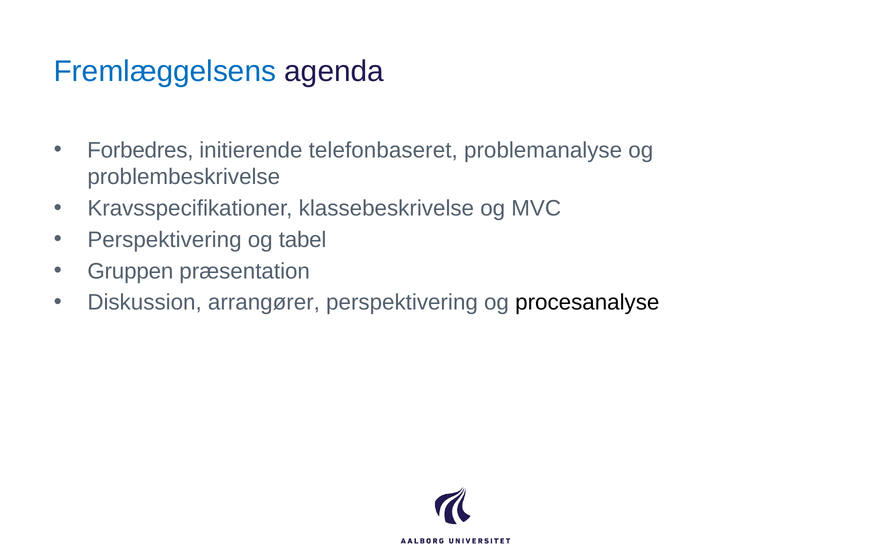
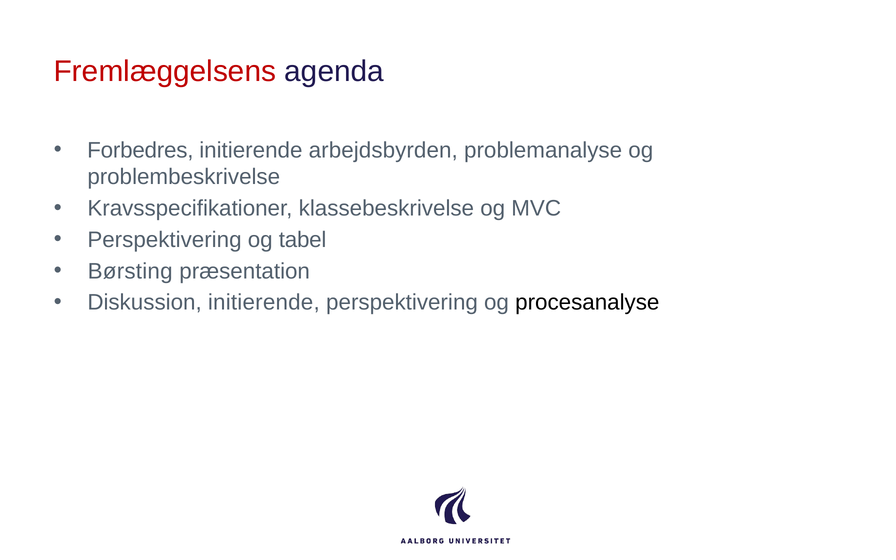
Fremlæggelsens colour: blue -> red
telefonbaseret: telefonbaseret -> arbejdsbyrden
Gruppen: Gruppen -> Børsting
Diskussion arrangører: arrangører -> initierende
